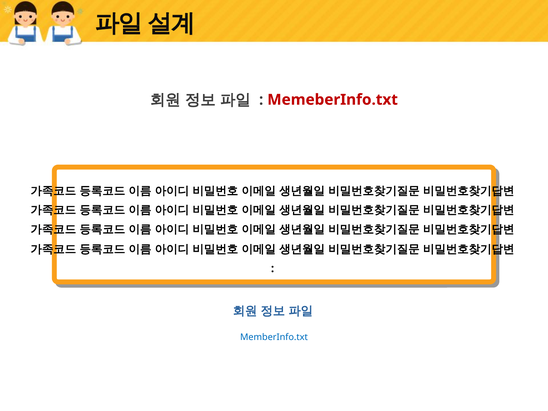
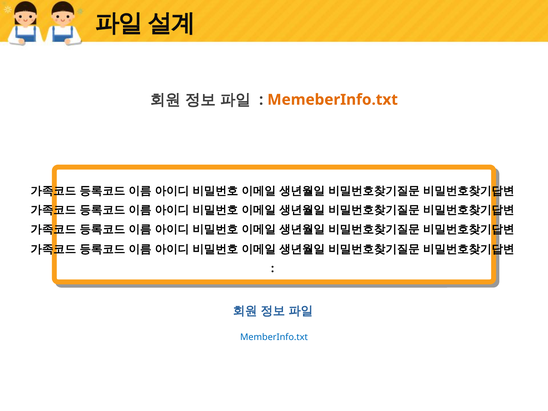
MemeberInfo.txt colour: red -> orange
